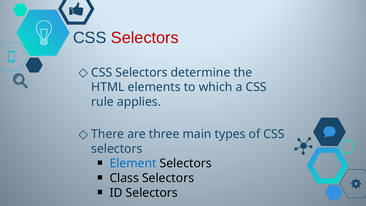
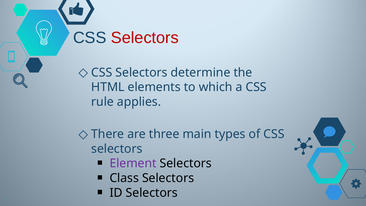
Element colour: blue -> purple
